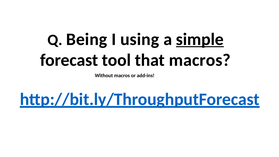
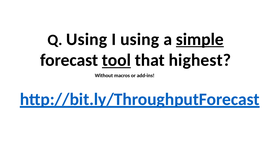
Q Being: Being -> Using
tool underline: none -> present
that macros: macros -> highest
